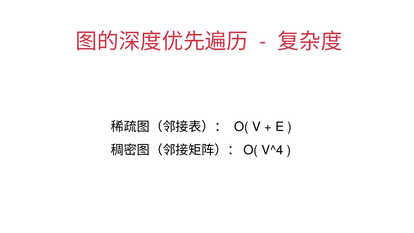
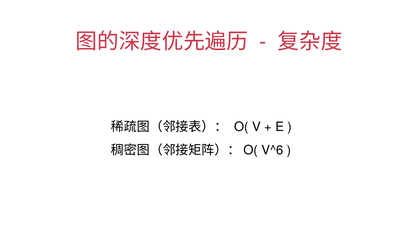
V^4: V^4 -> V^6
